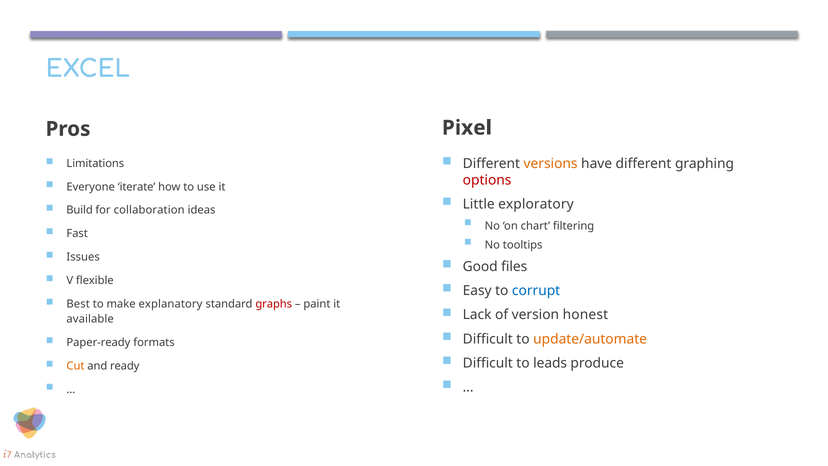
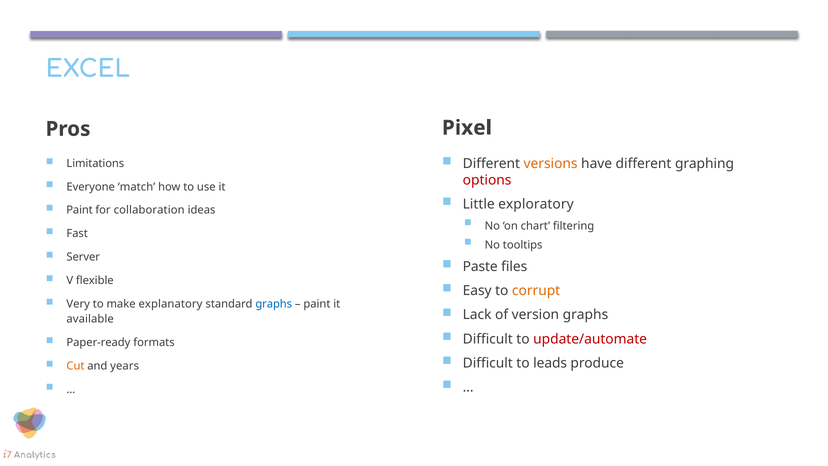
iterate: iterate -> match
Build at (80, 210): Build -> Paint
Issues: Issues -> Server
Good: Good -> Paste
corrupt colour: blue -> orange
Best: Best -> Very
graphs at (274, 304) colour: red -> blue
version honest: honest -> graphs
update/automate colour: orange -> red
ready: ready -> years
